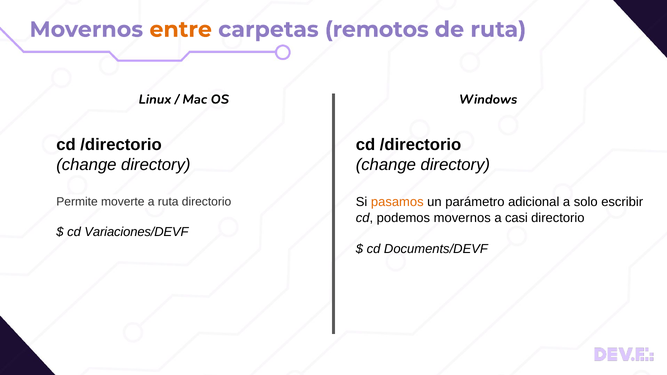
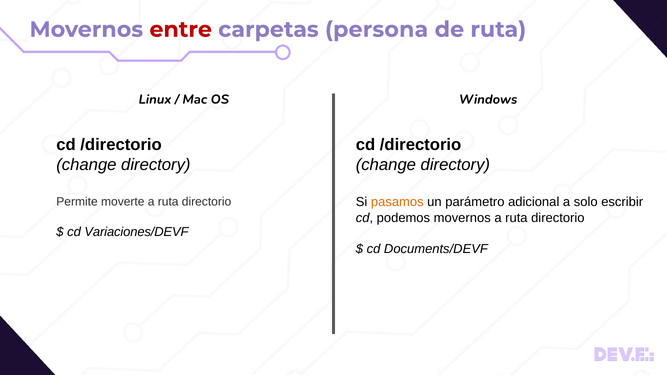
entre colour: orange -> red
remotos: remotos -> persona
movernos a casi: casi -> ruta
